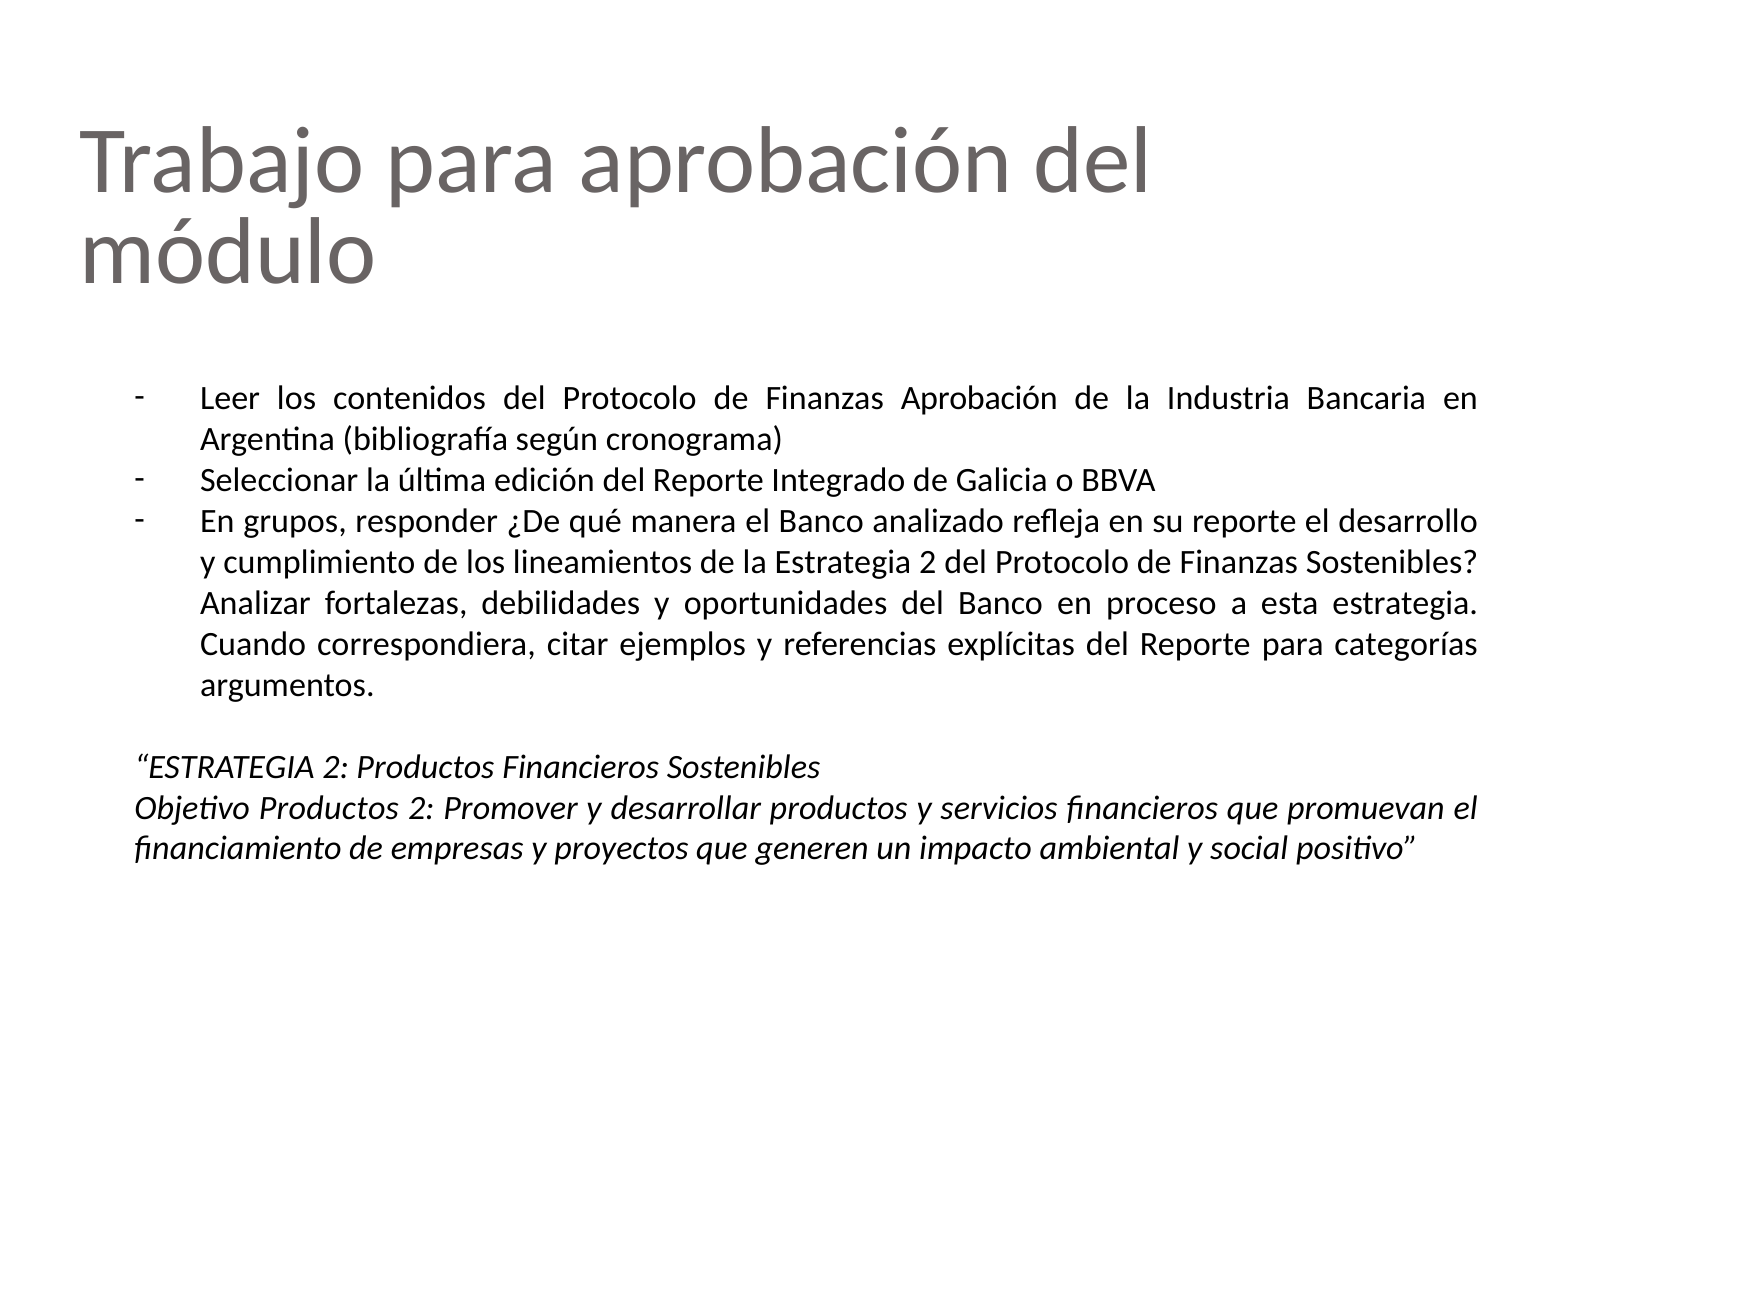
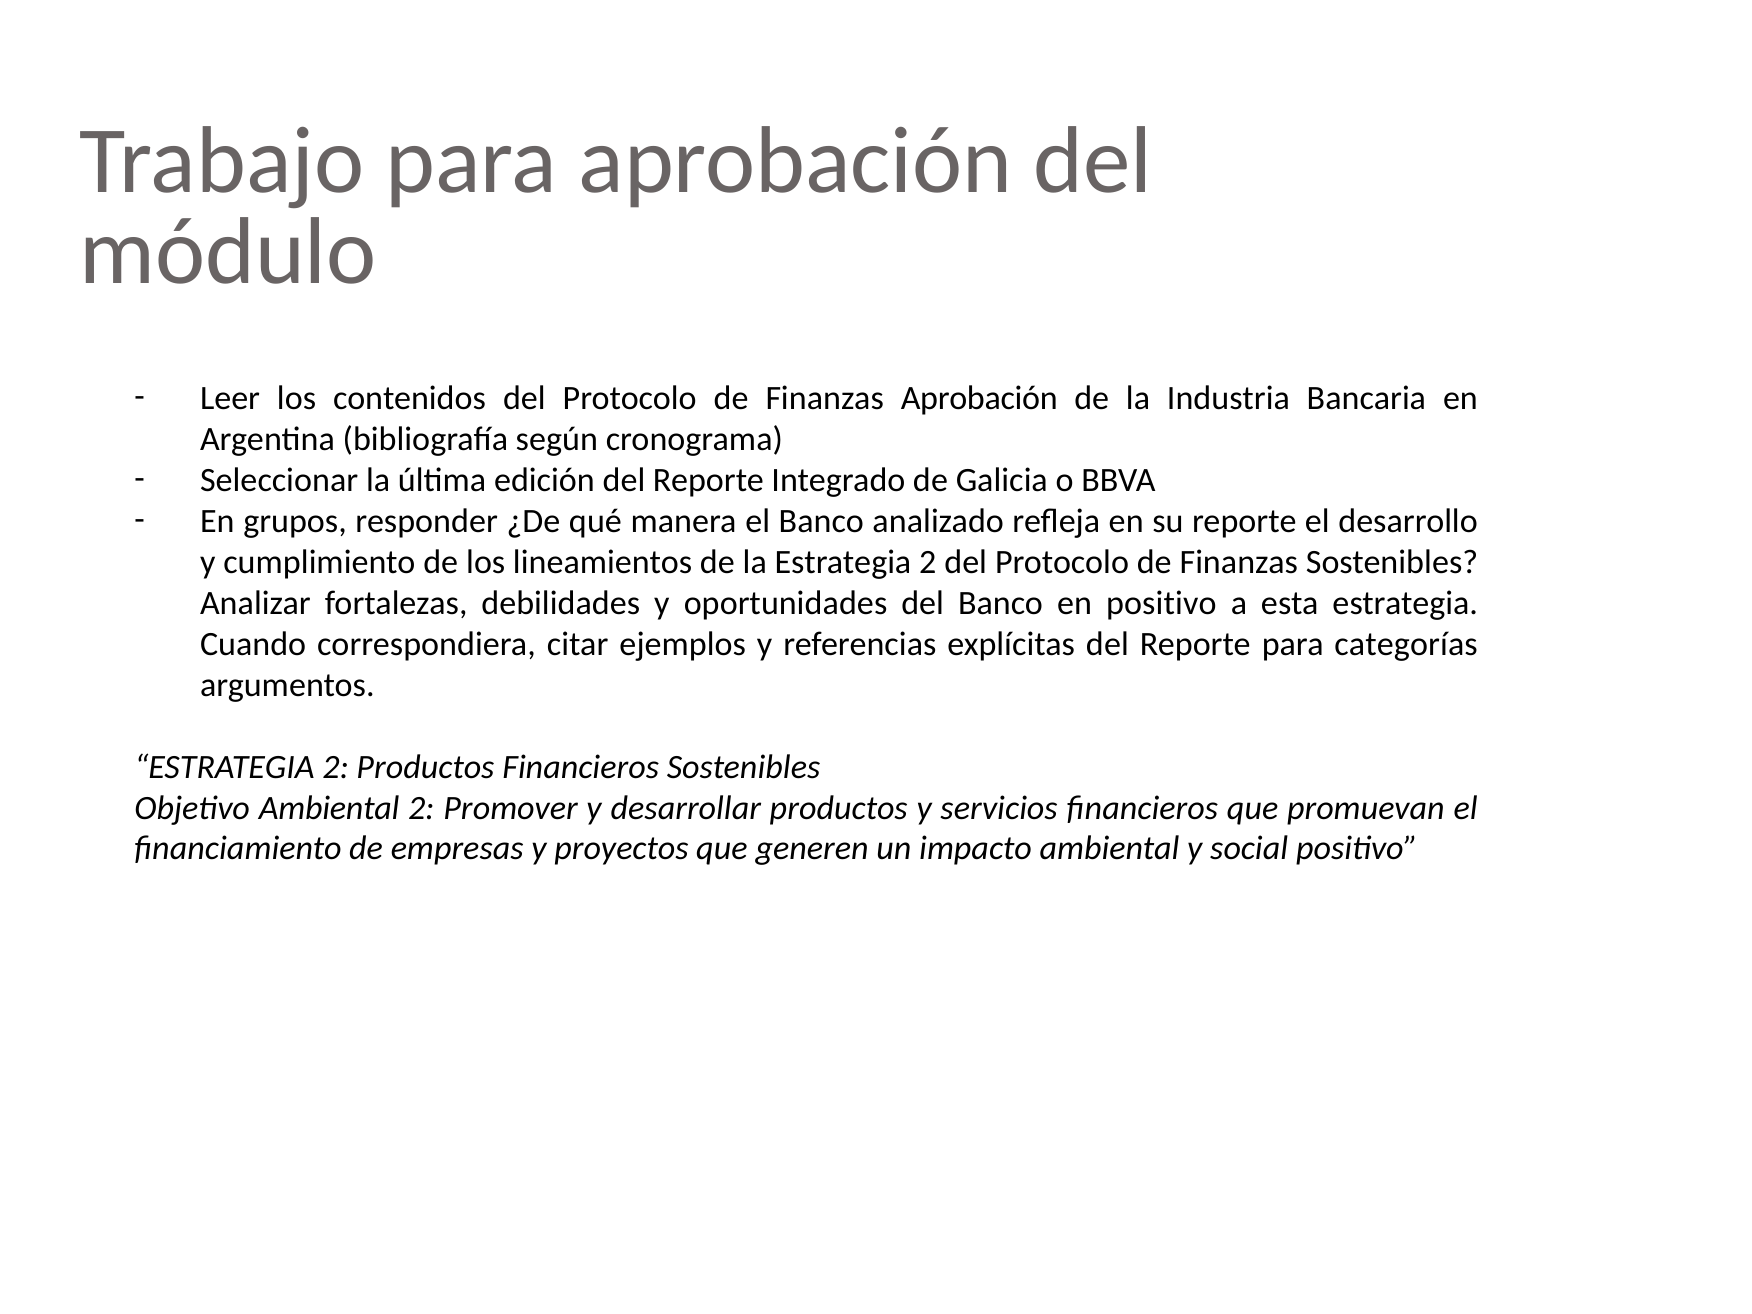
en proceso: proceso -> positivo
Objetivo Productos: Productos -> Ambiental
